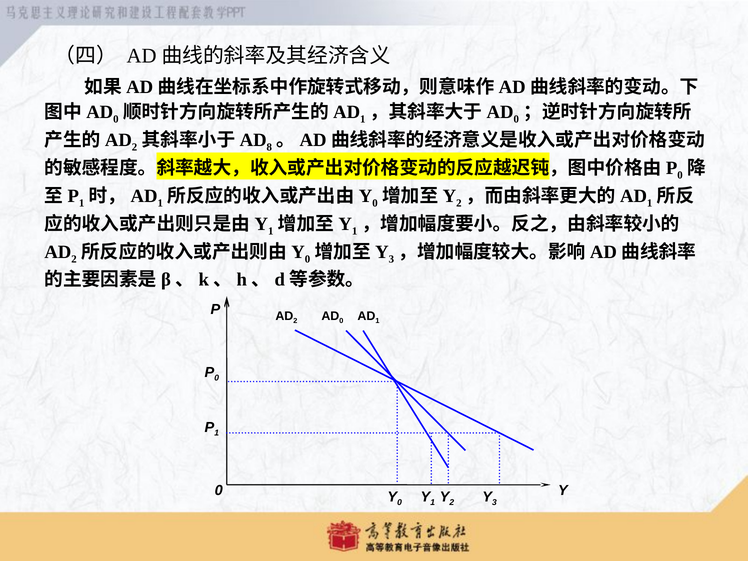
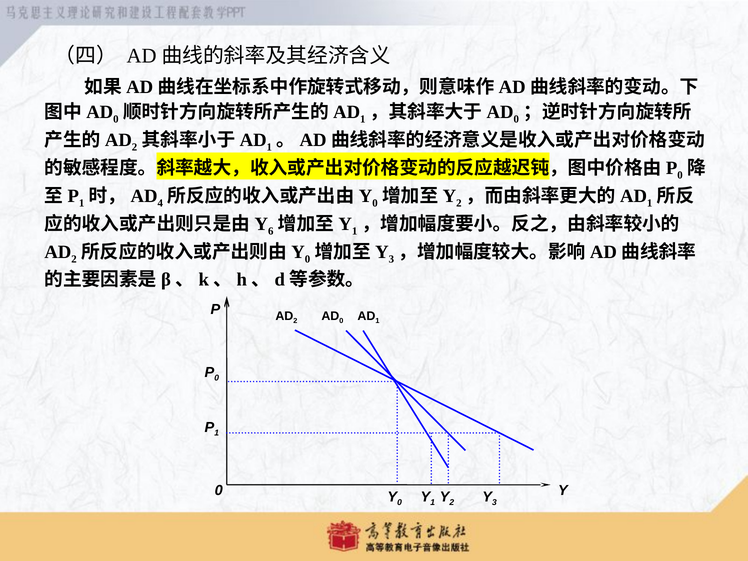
8 at (269, 147): 8 -> 1
1 at (160, 203): 1 -> 4
1 at (271, 231): 1 -> 6
